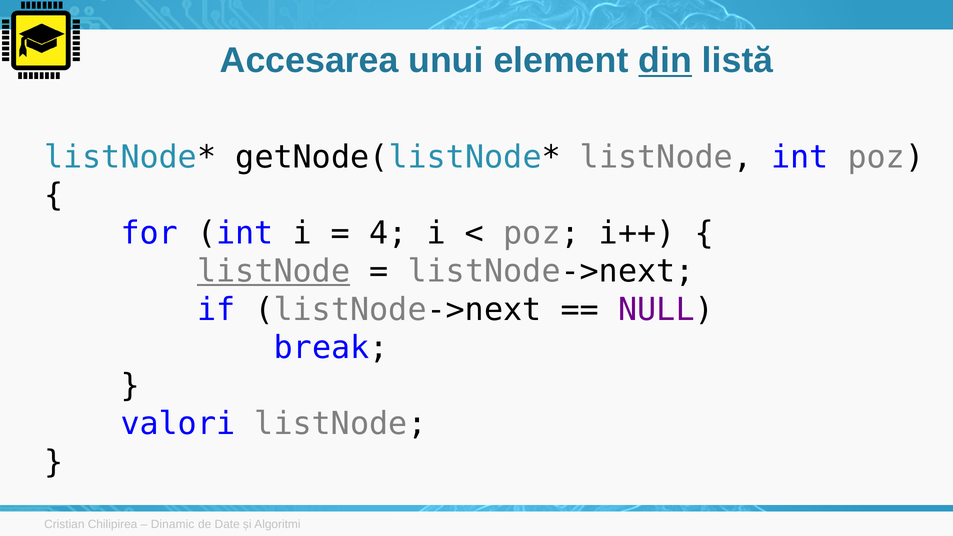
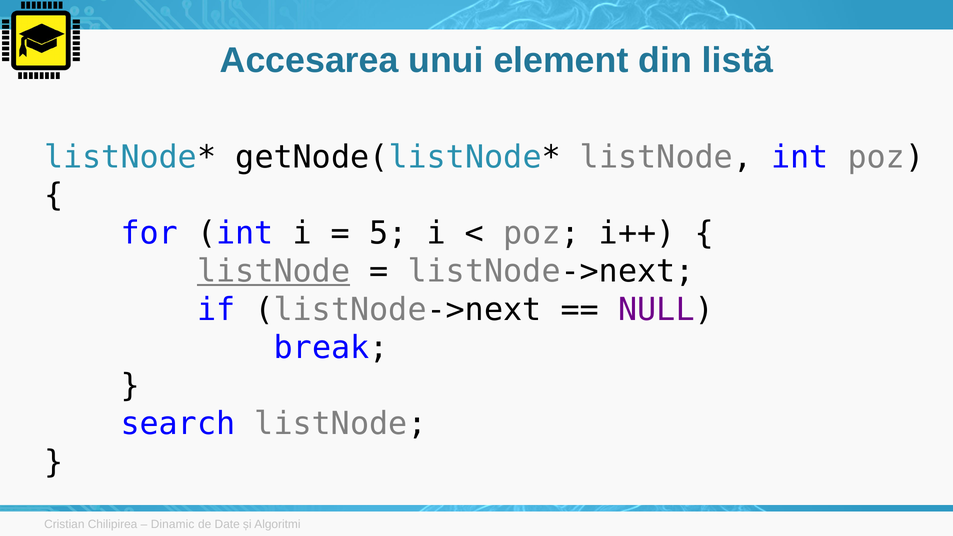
din underline: present -> none
4: 4 -> 5
valori: valori -> search
